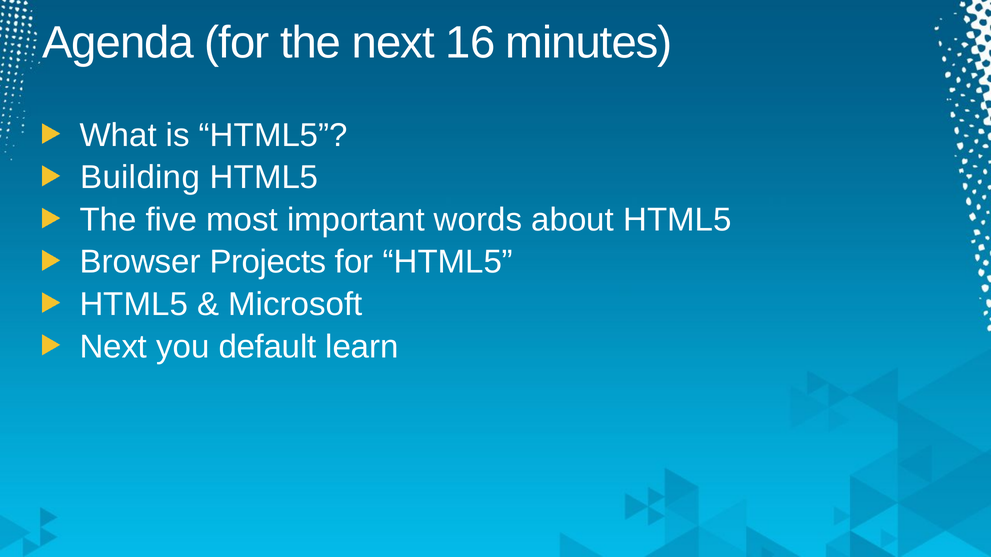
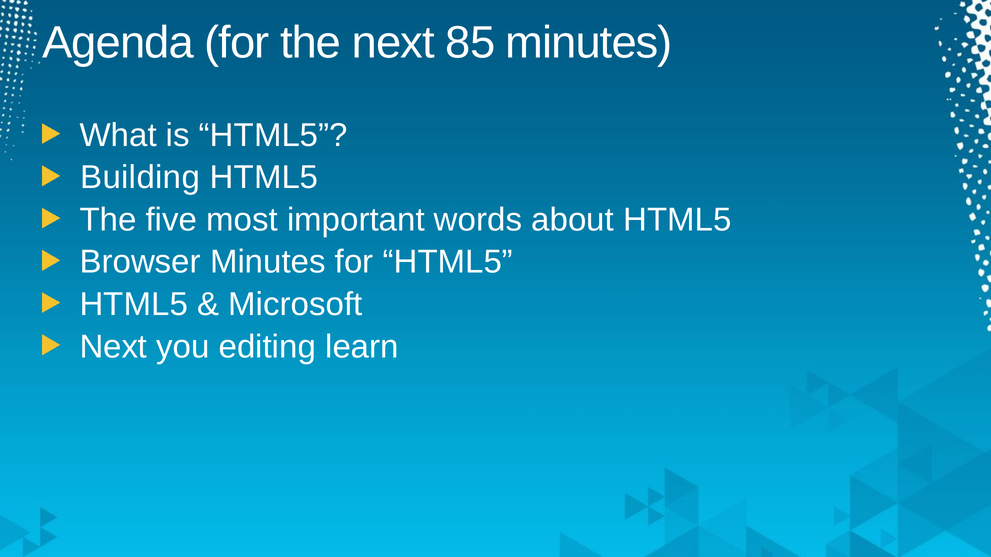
16: 16 -> 85
Browser Projects: Projects -> Minutes
default: default -> editing
